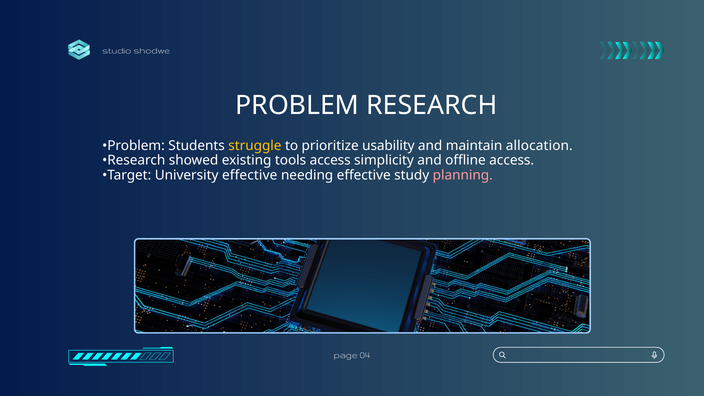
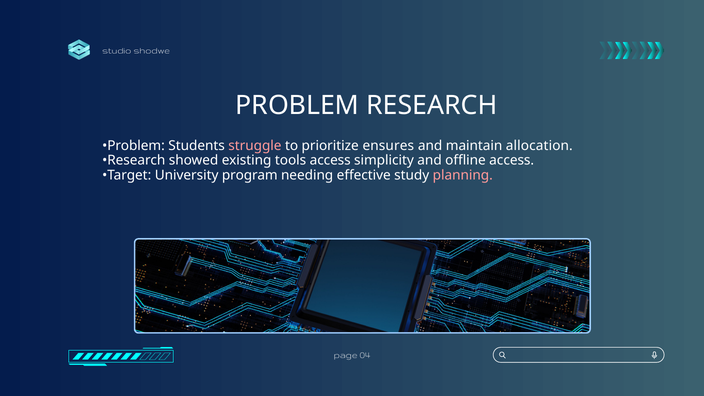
struggle colour: yellow -> pink
usability: usability -> ensures
University effective: effective -> program
